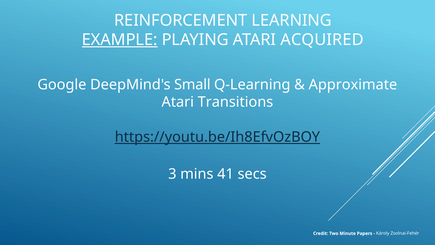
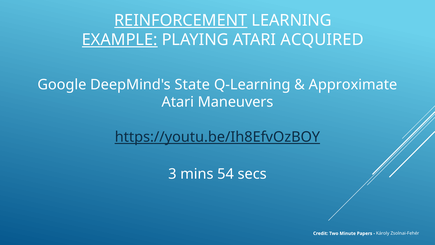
REINFORCEMENT underline: none -> present
Small: Small -> State
Transitions: Transitions -> Maneuvers
41: 41 -> 54
